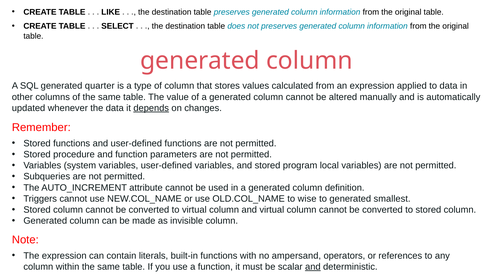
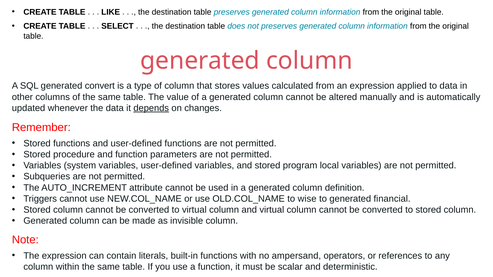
quarter: quarter -> convert
smallest: smallest -> financial
and at (313, 267) underline: present -> none
